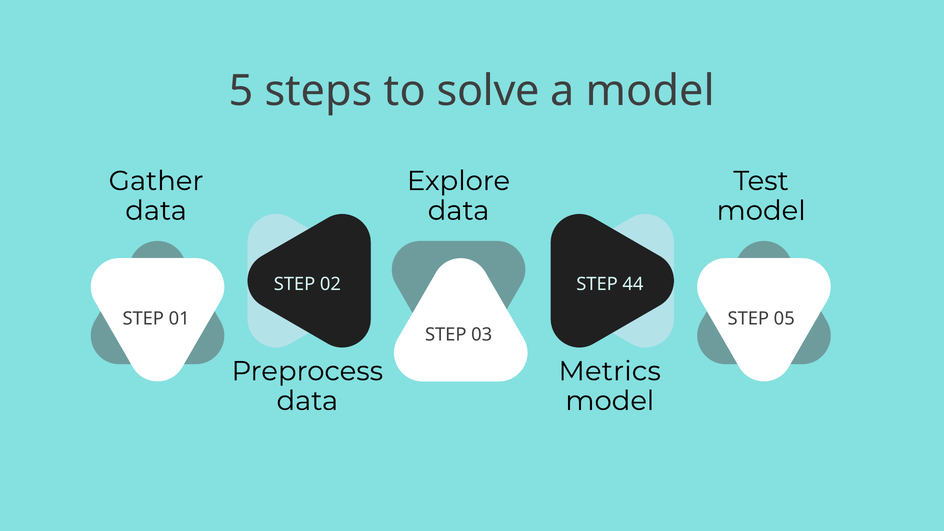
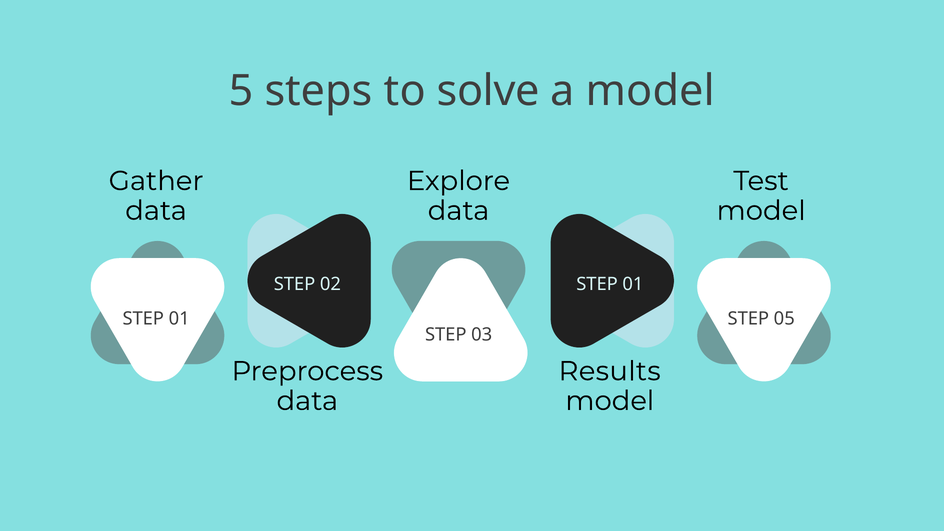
44 at (633, 284): 44 -> 01
Metrics: Metrics -> Results
